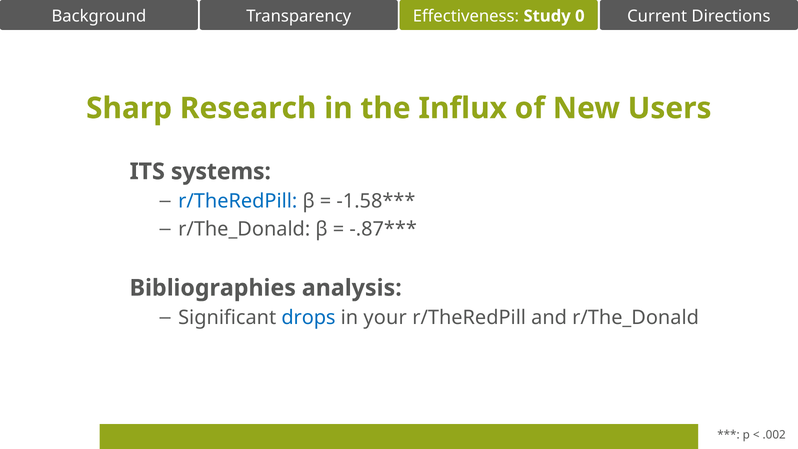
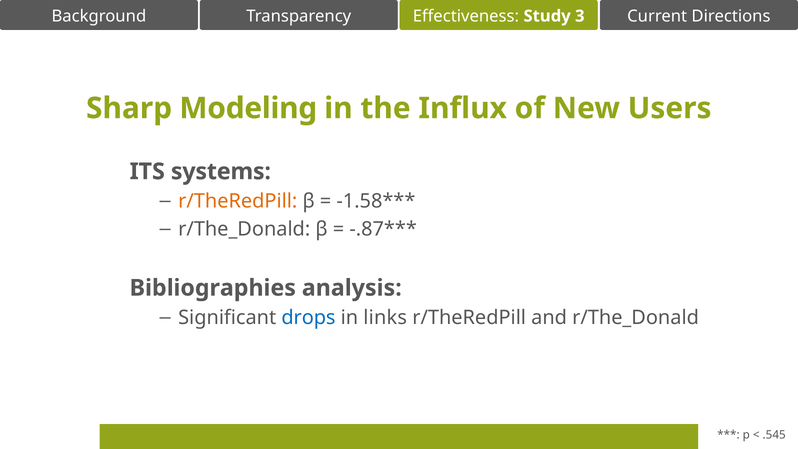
0: 0 -> 3
Research: Research -> Modeling
r/TheRedPill at (238, 201) colour: blue -> orange
your: your -> links
.002: .002 -> .545
